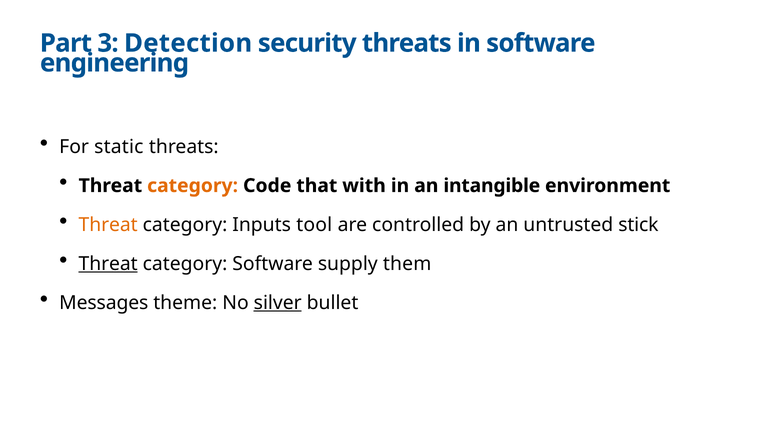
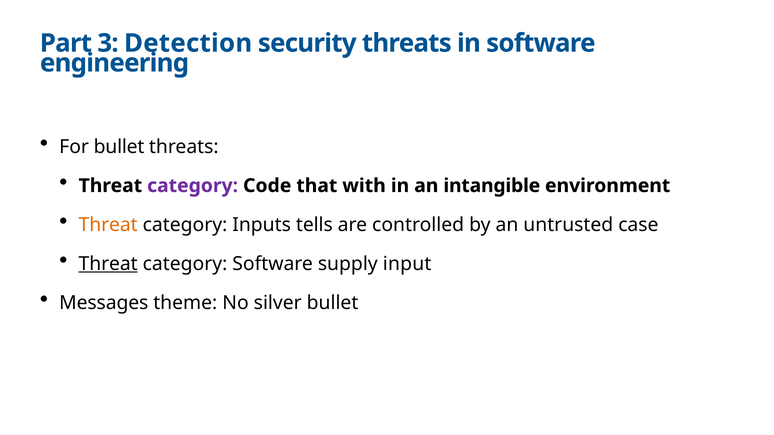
For static: static -> bullet
category at (193, 186) colour: orange -> purple
tool: tool -> tells
stick: stick -> case
them: them -> input
silver underline: present -> none
